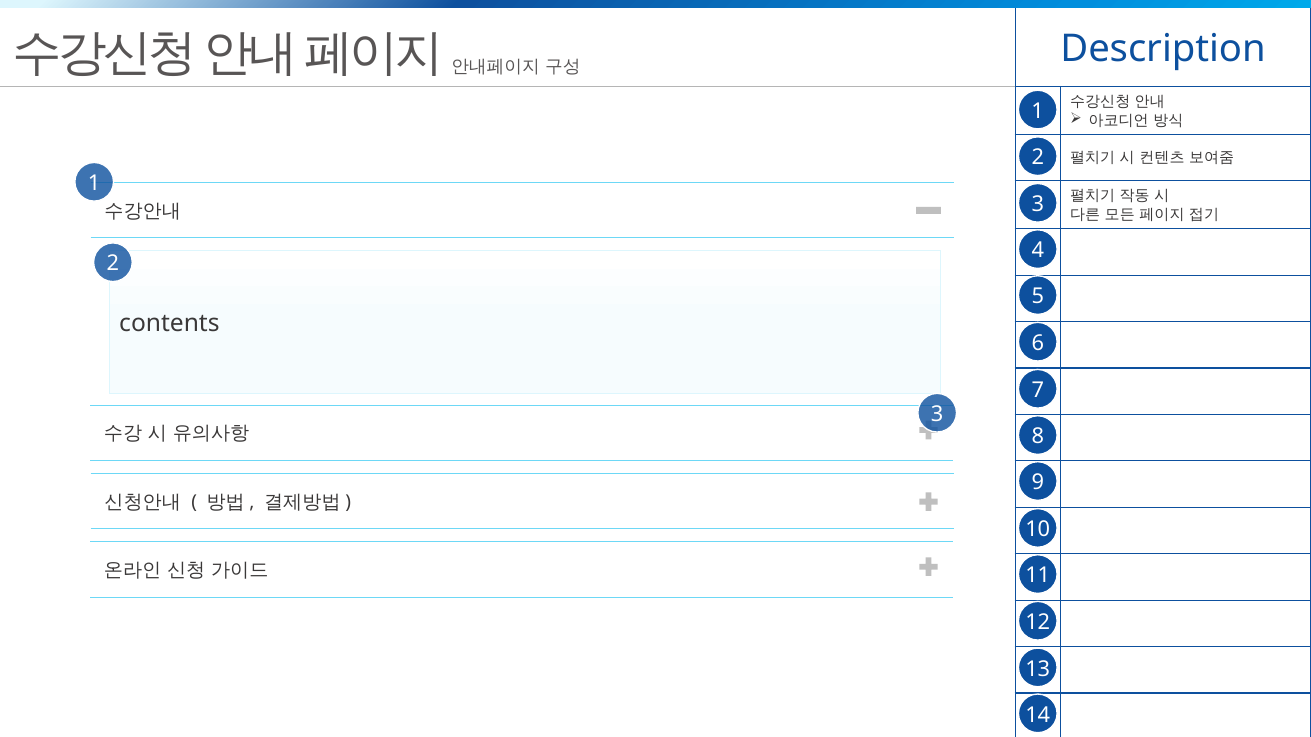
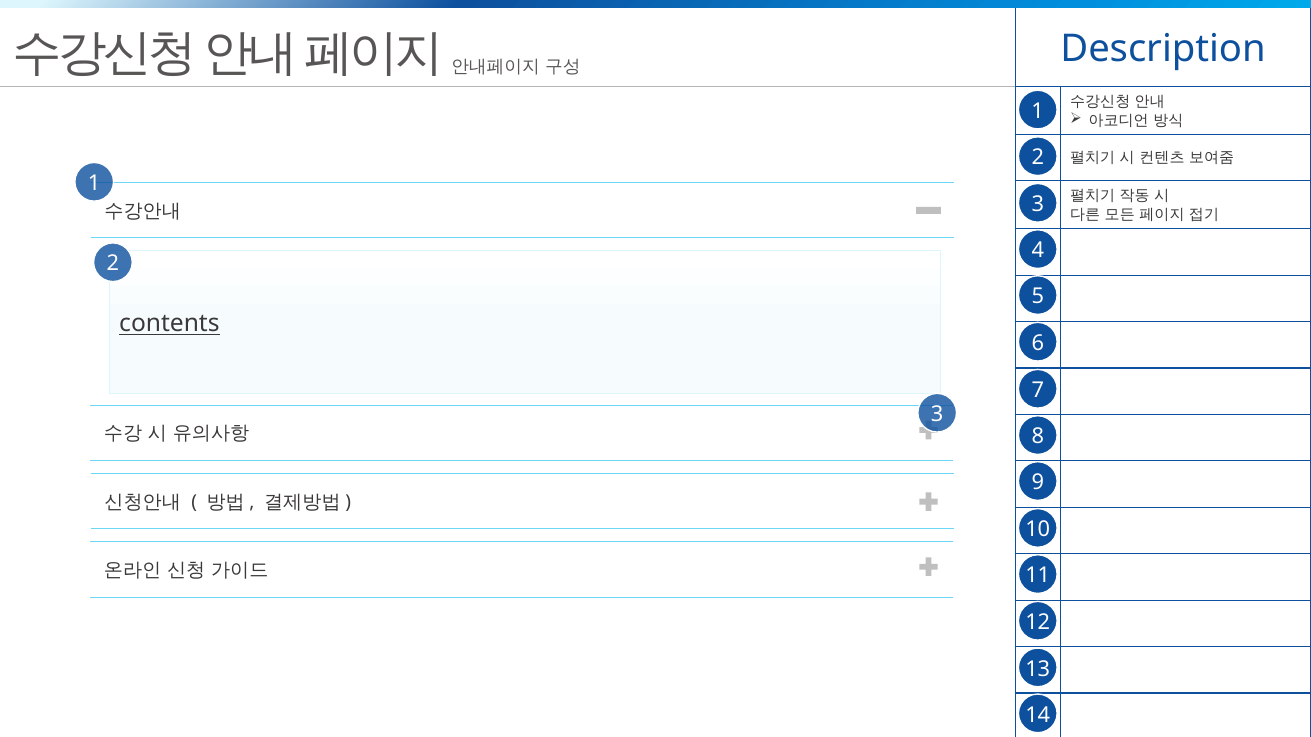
contents underline: none -> present
